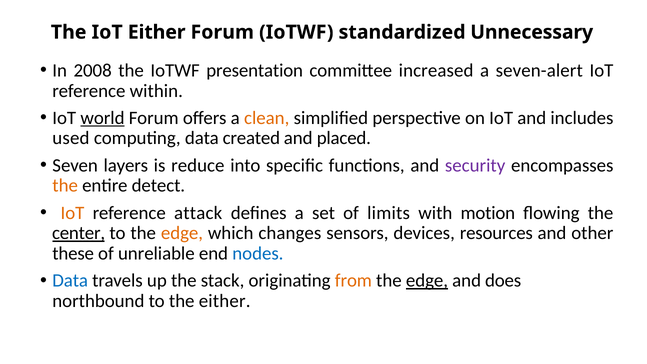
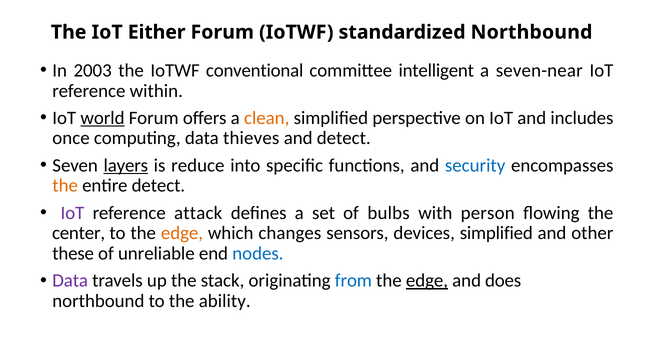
standardized Unnecessary: Unnecessary -> Northbound
2008: 2008 -> 2003
presentation: presentation -> conventional
increased: increased -> intelligent
seven-alert: seven-alert -> seven-near
used: used -> once
created: created -> thieves
and placed: placed -> detect
layers underline: none -> present
security colour: purple -> blue
IoT at (73, 213) colour: orange -> purple
limits: limits -> bulbs
motion: motion -> person
center underline: present -> none
devices resources: resources -> simplified
Data at (70, 281) colour: blue -> purple
from colour: orange -> blue
the either: either -> ability
